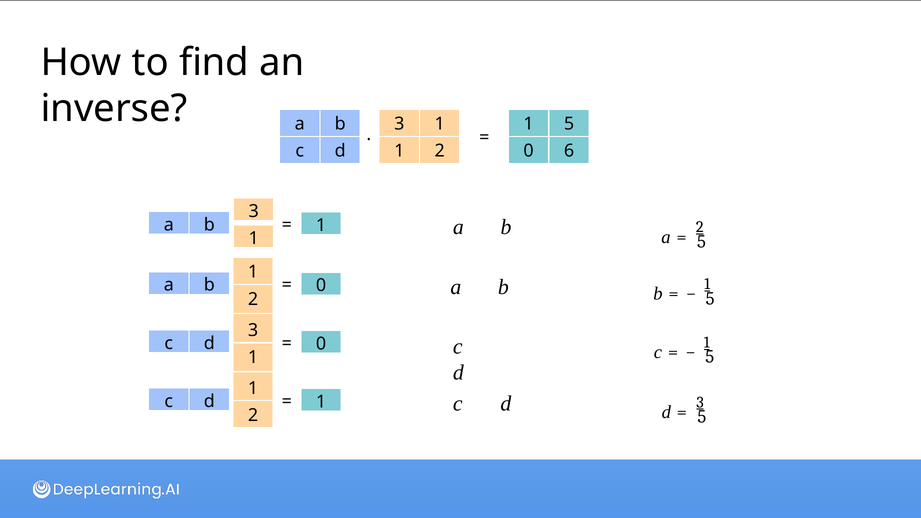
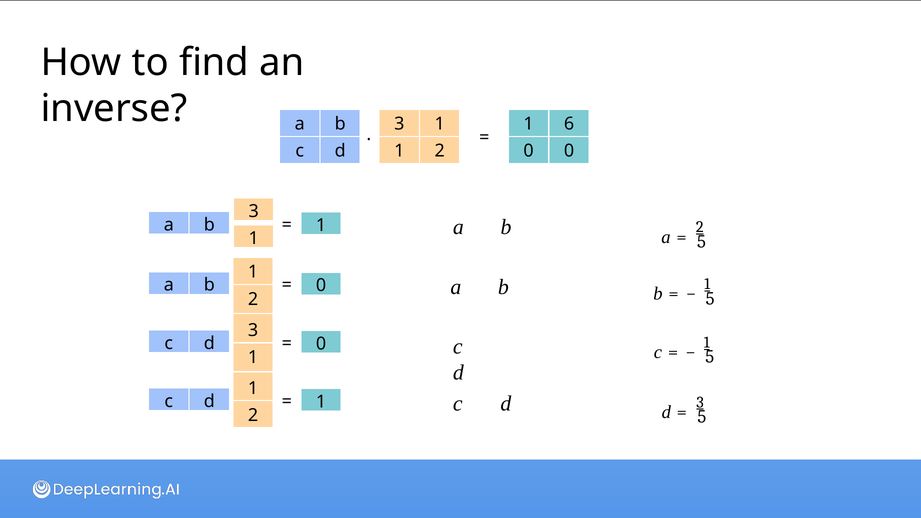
5 at (569, 124): 5 -> 6
0 6: 6 -> 0
